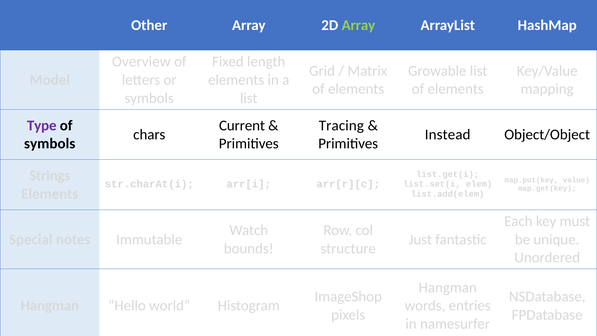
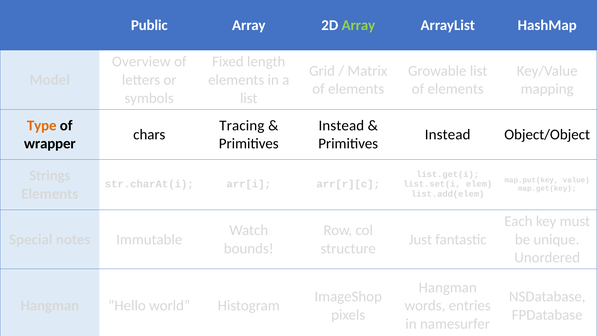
Other: Other -> Public
Type colour: purple -> orange
Current: Current -> Tracing
Tracing at (341, 125): Tracing -> Instead
symbols at (50, 144): symbols -> wrapper
